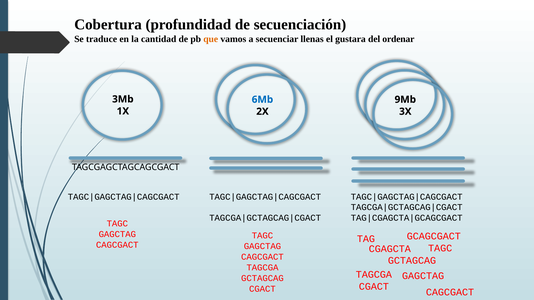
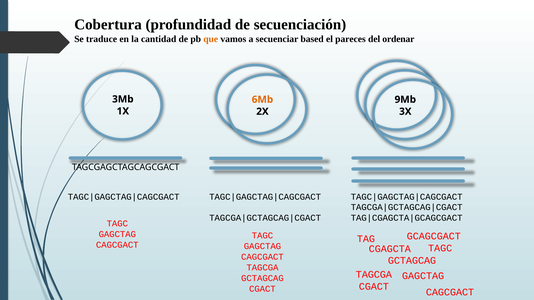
llenas: llenas -> based
gustara: gustara -> pareces
6Mb colour: blue -> orange
